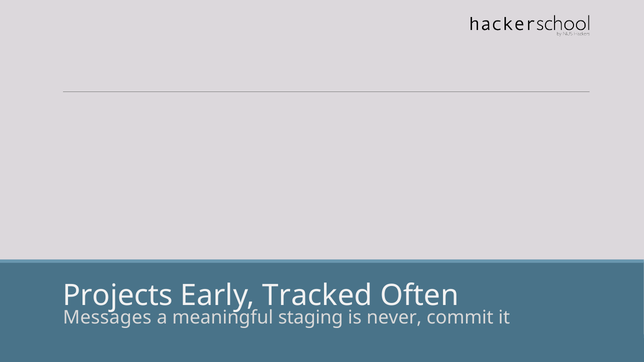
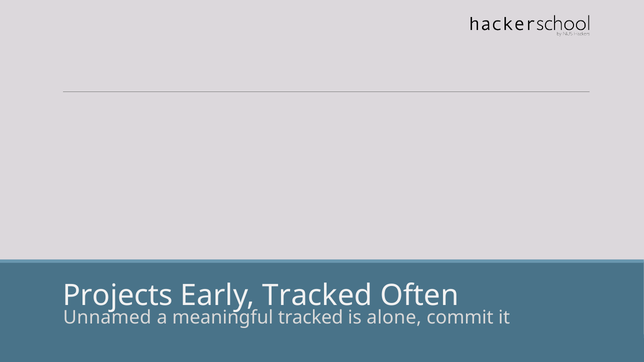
Messages: Messages -> Unnamed
meaningful staging: staging -> tracked
never: never -> alone
